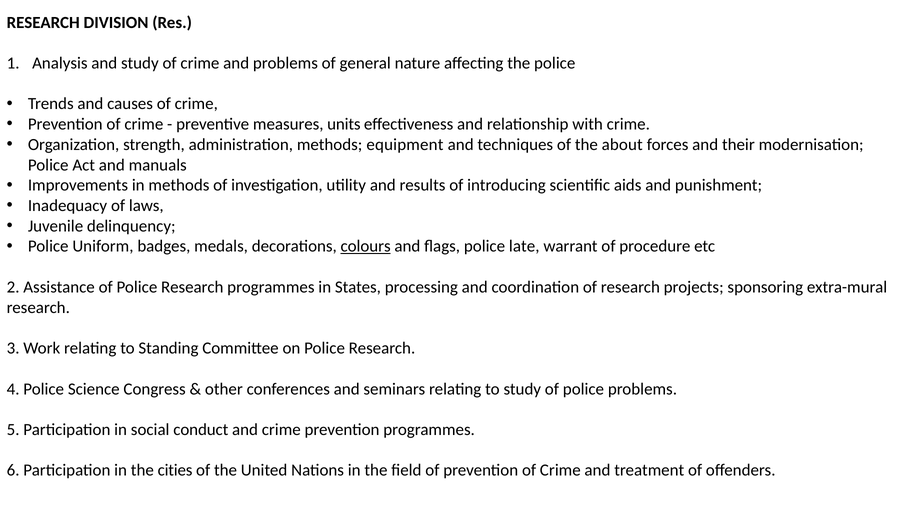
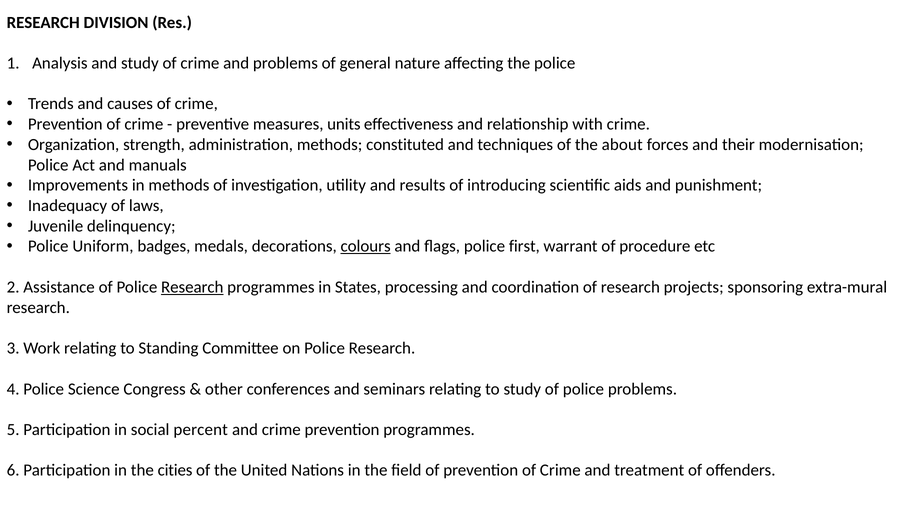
equipment: equipment -> constituted
late: late -> first
Research at (192, 287) underline: none -> present
conduct: conduct -> percent
